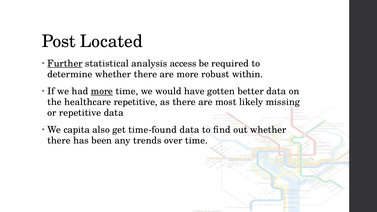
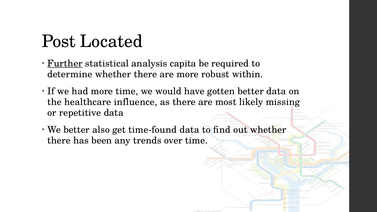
access: access -> capita
more at (102, 91) underline: present -> none
healthcare repetitive: repetitive -> influence
We capita: capita -> better
